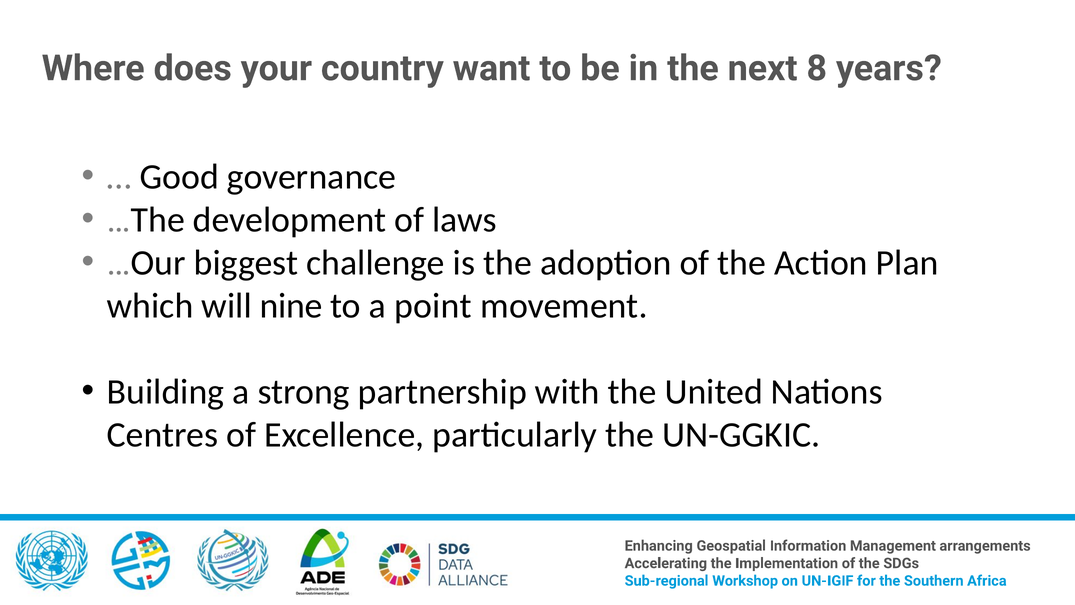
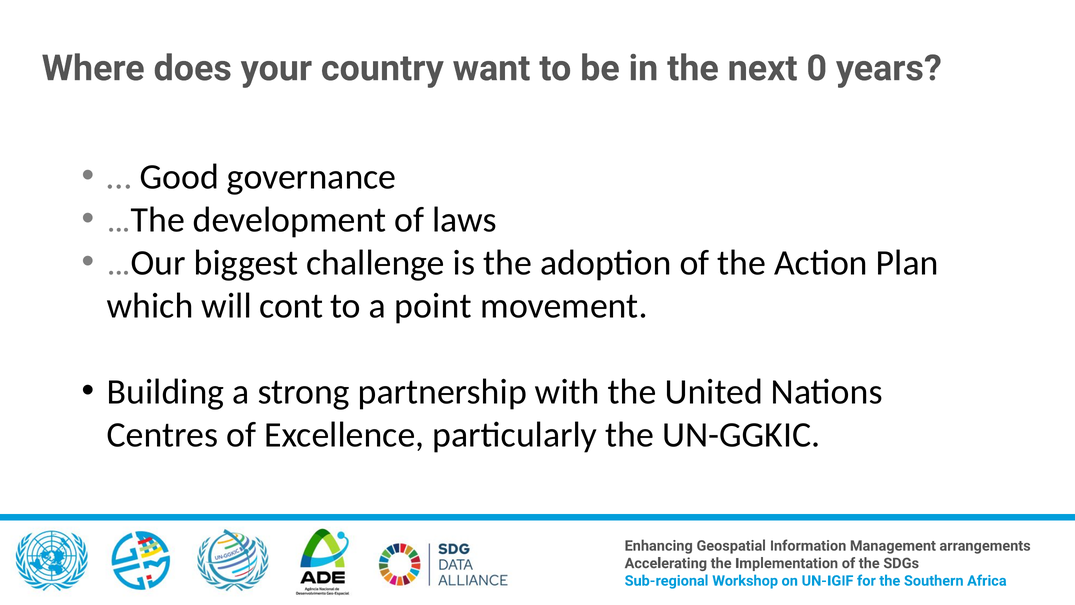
8: 8 -> 0
nine: nine -> cont
